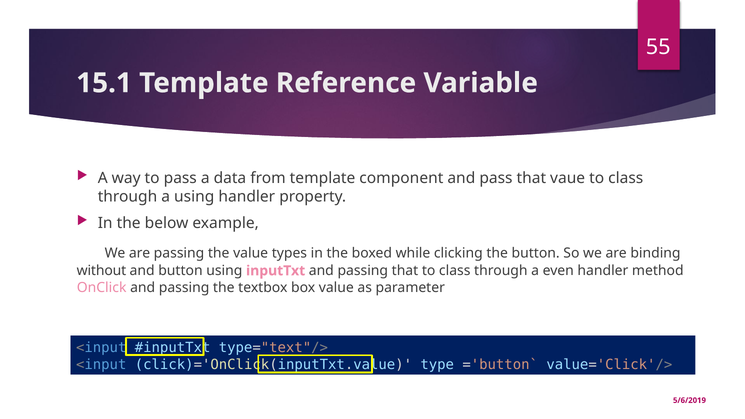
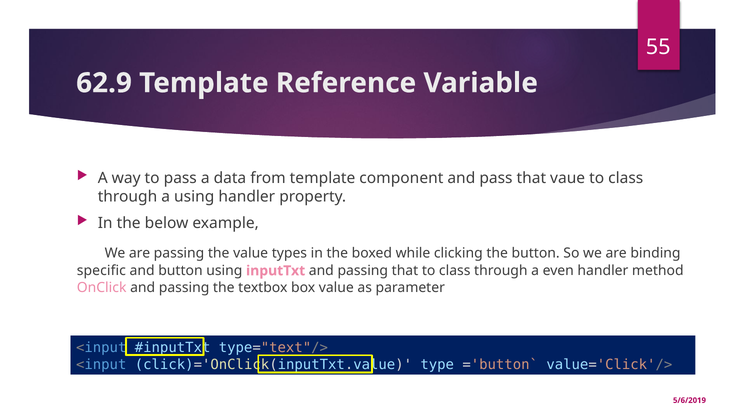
15.1: 15.1 -> 62.9
without: without -> specific
